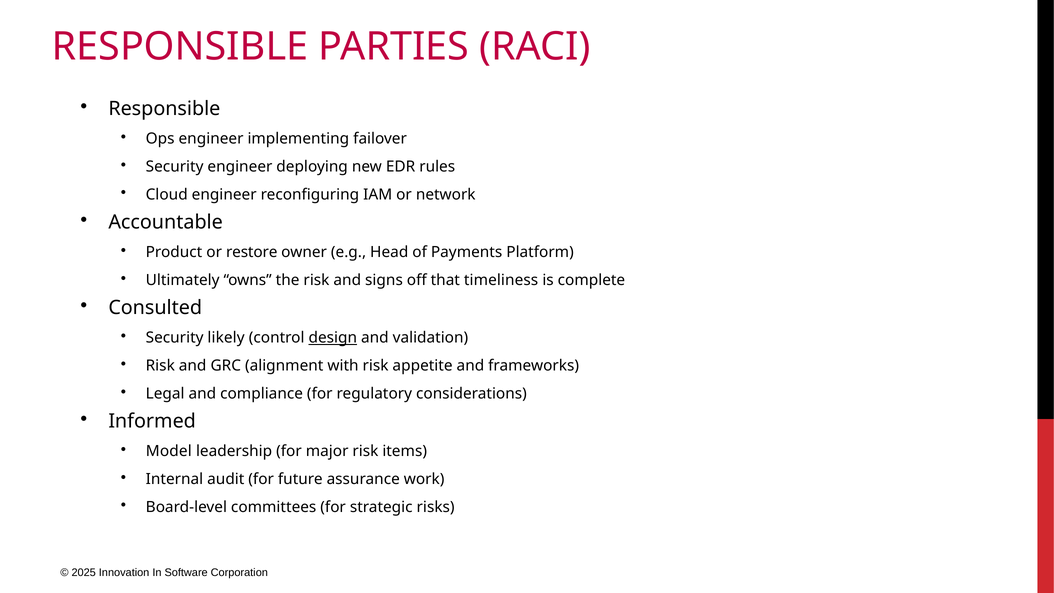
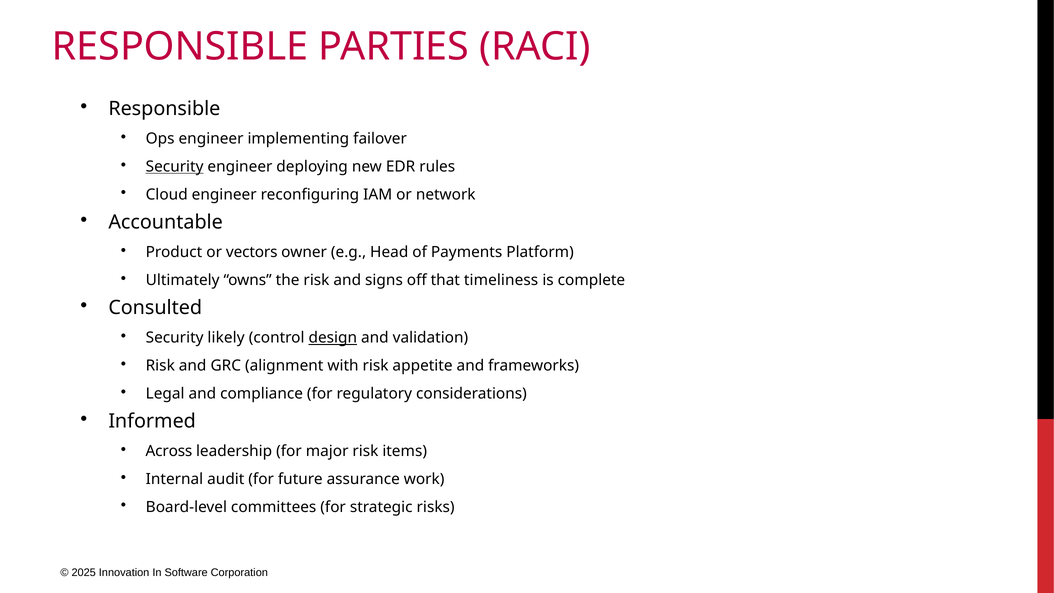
Security at (175, 167) underline: none -> present
restore: restore -> vectors
Model: Model -> Across
